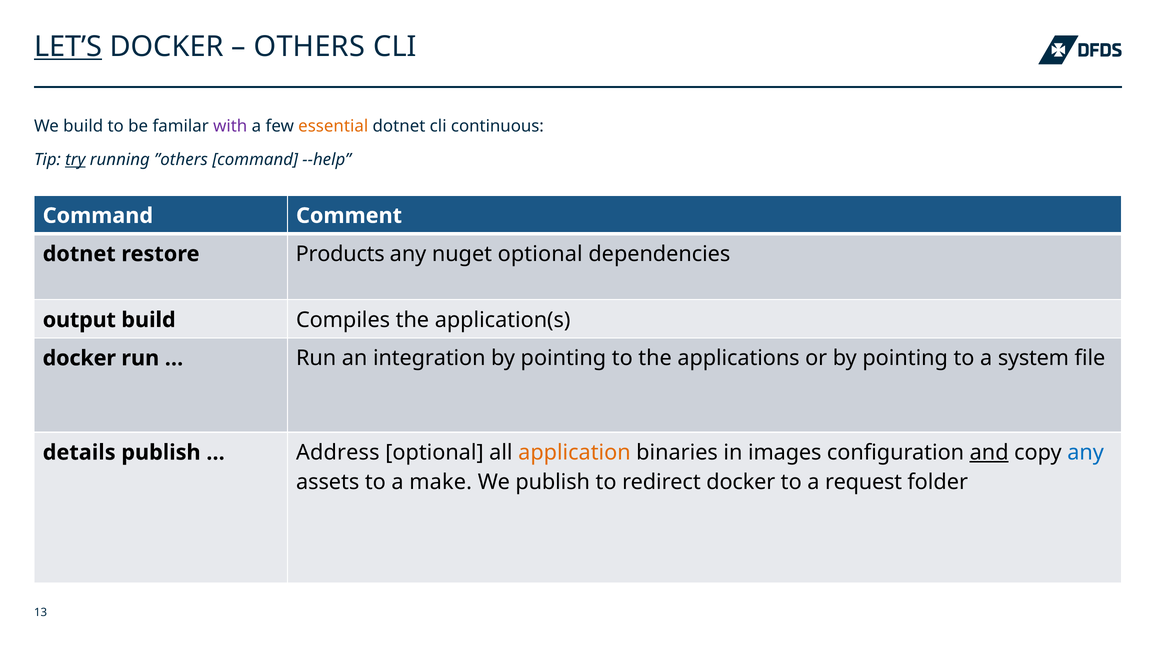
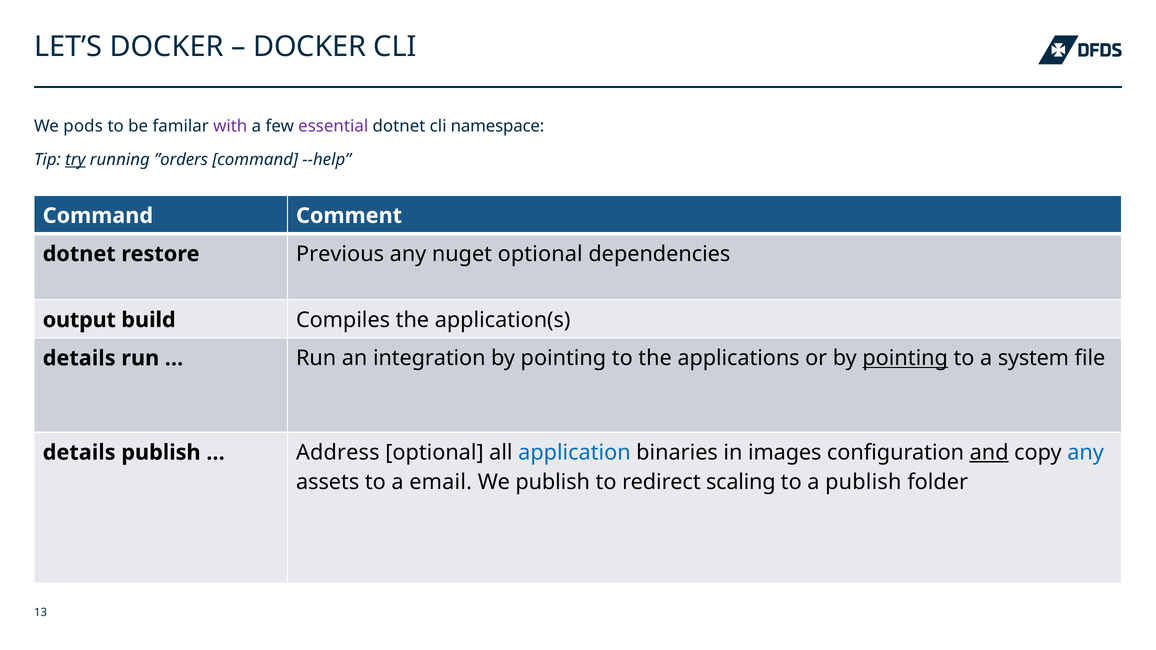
LET’S underline: present -> none
OTHERS at (309, 47): OTHERS -> DOCKER
build at (83, 126): build -> pods
essential colour: orange -> purple
continuous: continuous -> namespace
”others: ”others -> ”orders
Products: Products -> Previous
docker at (79, 358): docker -> details
pointing at (905, 358) underline: none -> present
application colour: orange -> blue
make: make -> email
redirect docker: docker -> scaling
a request: request -> publish
